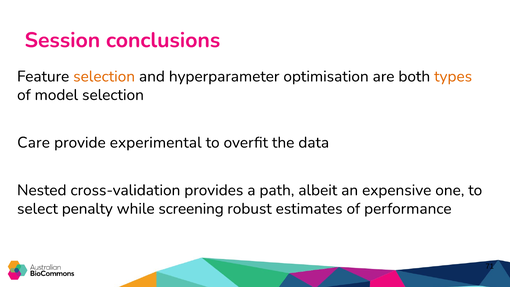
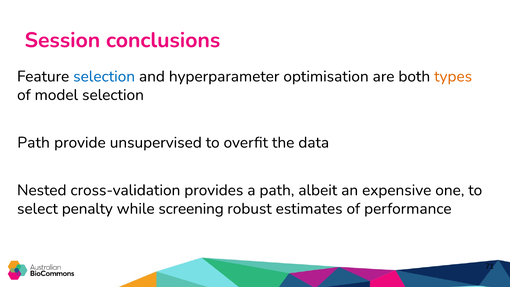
selection at (104, 76) colour: orange -> blue
Care at (34, 142): Care -> Path
experimental: experimental -> unsupervised
